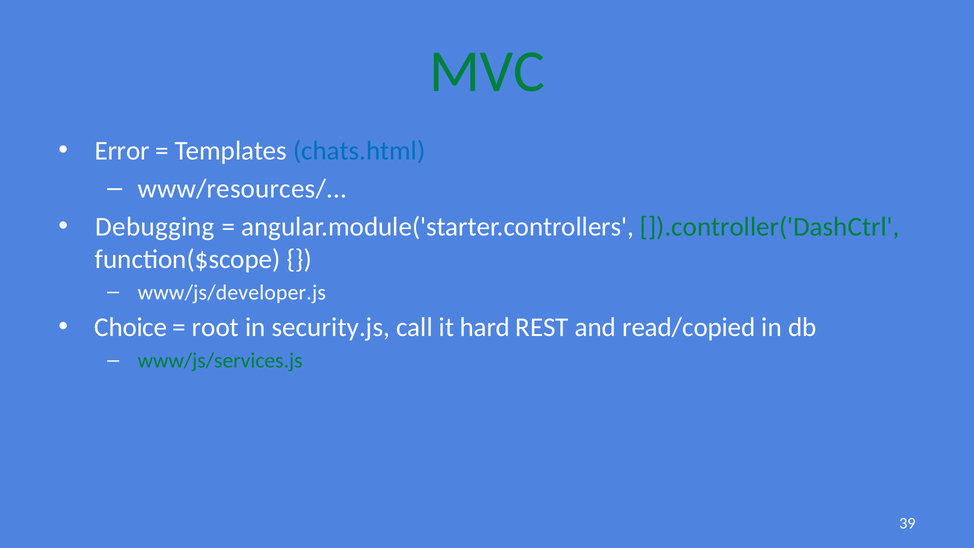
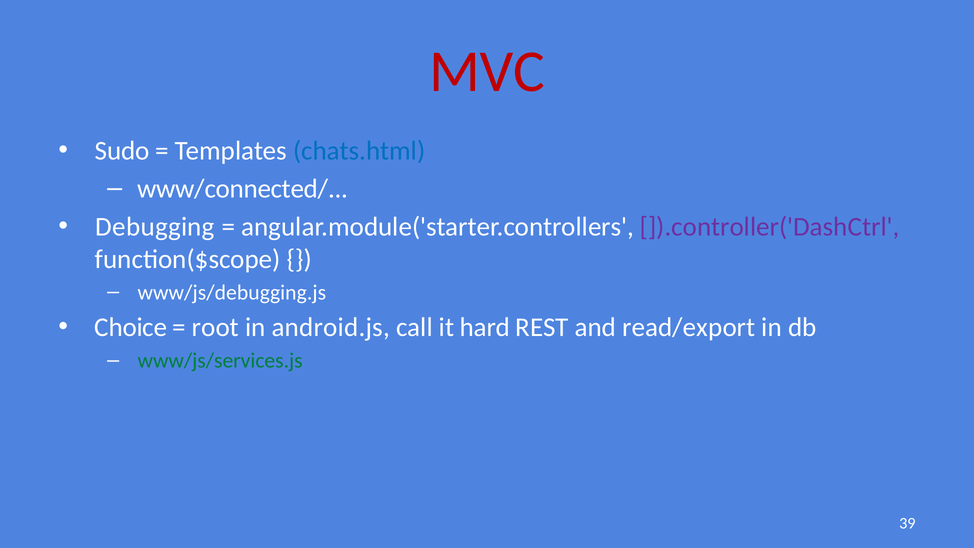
MVC colour: green -> red
Error: Error -> Sudo
www/resources/: www/resources/ -> www/connected/
]).controller('DashCtrl colour: green -> purple
www/js/developer.js: www/js/developer.js -> www/js/debugging.js
security.js: security.js -> android.js
read/copied: read/copied -> read/export
